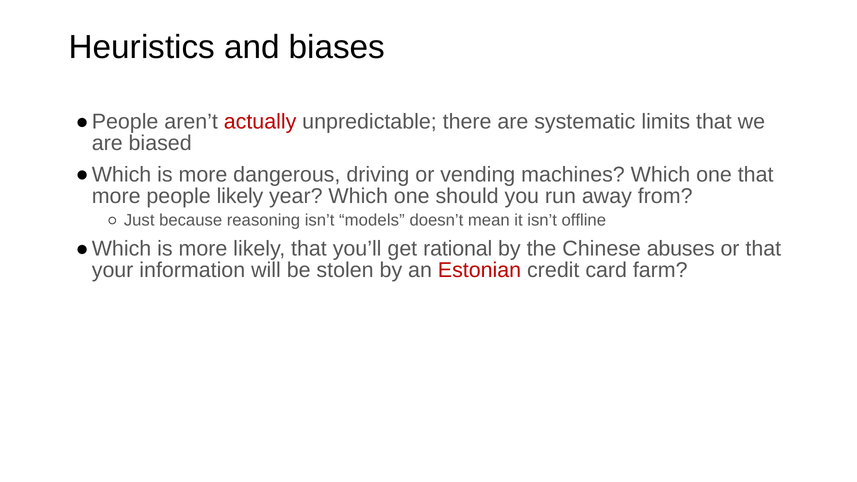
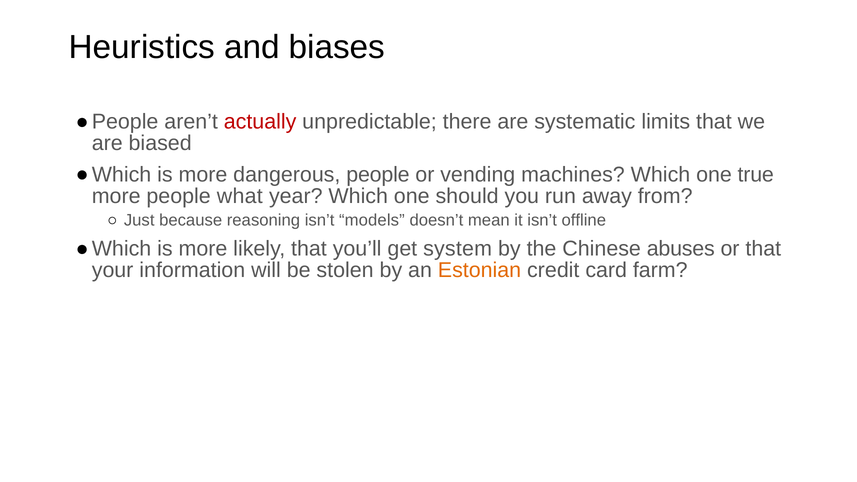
dangerous driving: driving -> people
one that: that -> true
people likely: likely -> what
rational: rational -> system
Estonian colour: red -> orange
